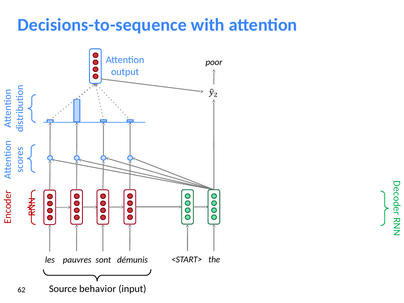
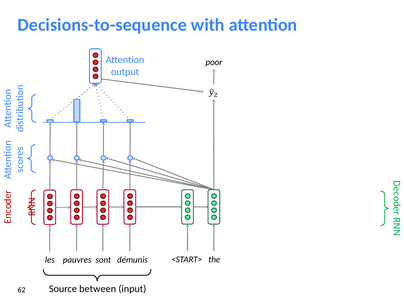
behavior: behavior -> between
